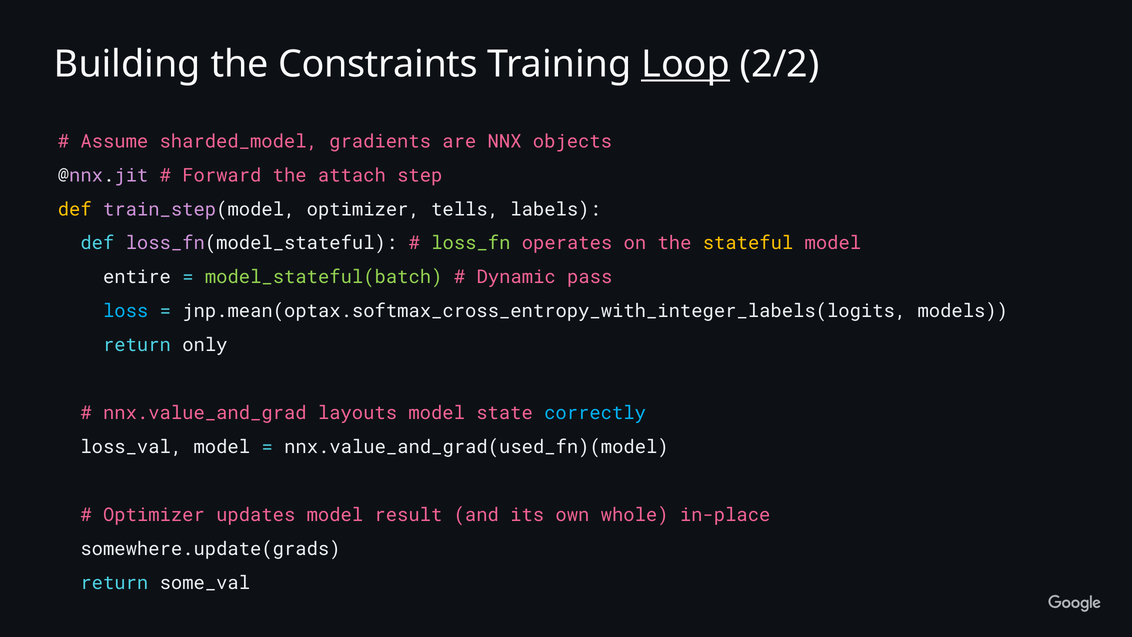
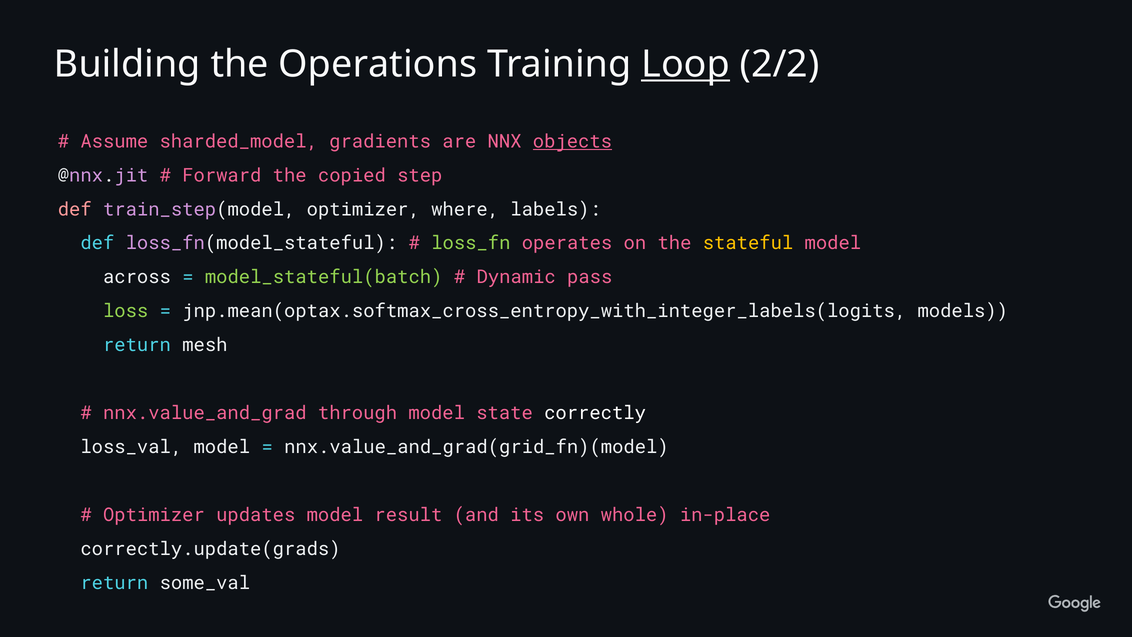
Constraints: Constraints -> Operations
objects underline: none -> present
attach: attach -> copied
def at (75, 209) colour: yellow -> pink
tells: tells -> where
entire: entire -> across
loss colour: light blue -> light green
only: only -> mesh
layouts: layouts -> through
correctly colour: light blue -> white
nnx.value_and_grad(used_fn)(model: nnx.value_and_grad(used_fn)(model -> nnx.value_and_grad(grid_fn)(model
somewhere.update(grads: somewhere.update(grads -> correctly.update(grads
